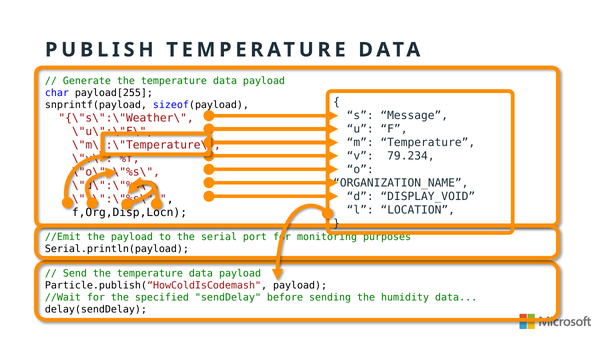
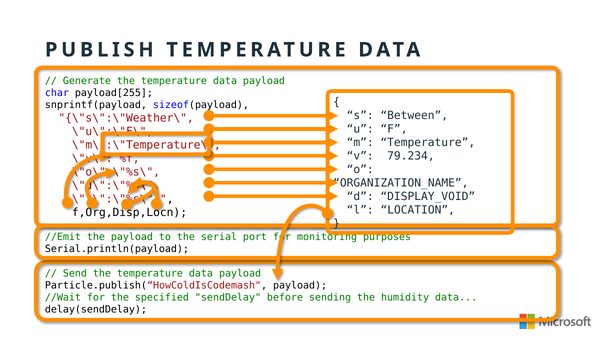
Message: Message -> Between
